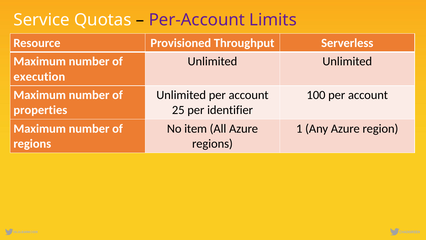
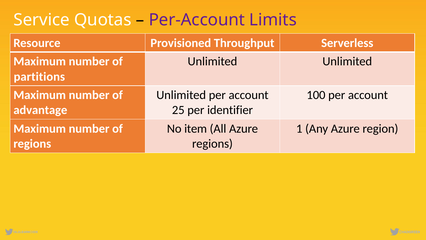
execution: execution -> partitions
properties: properties -> advantage
